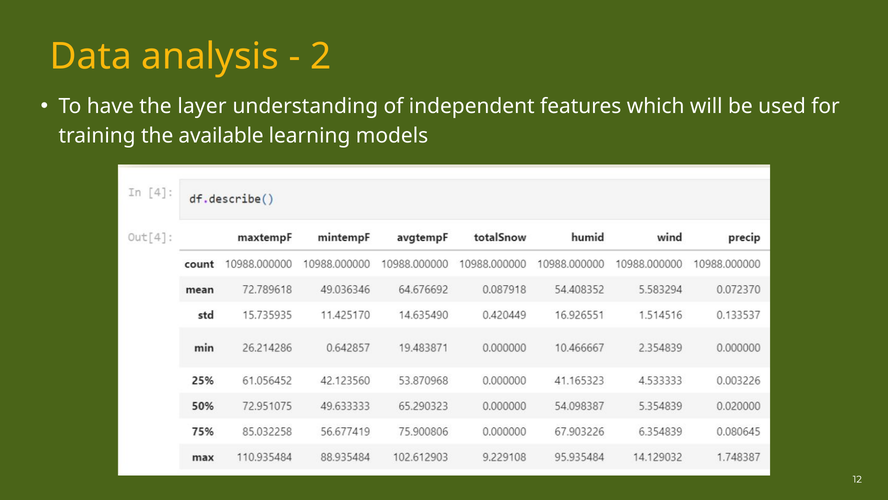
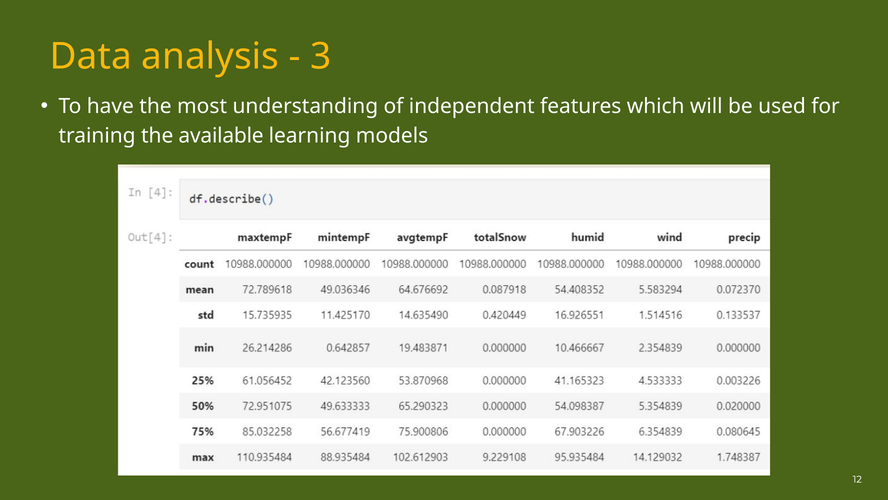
2: 2 -> 3
layer: layer -> most
